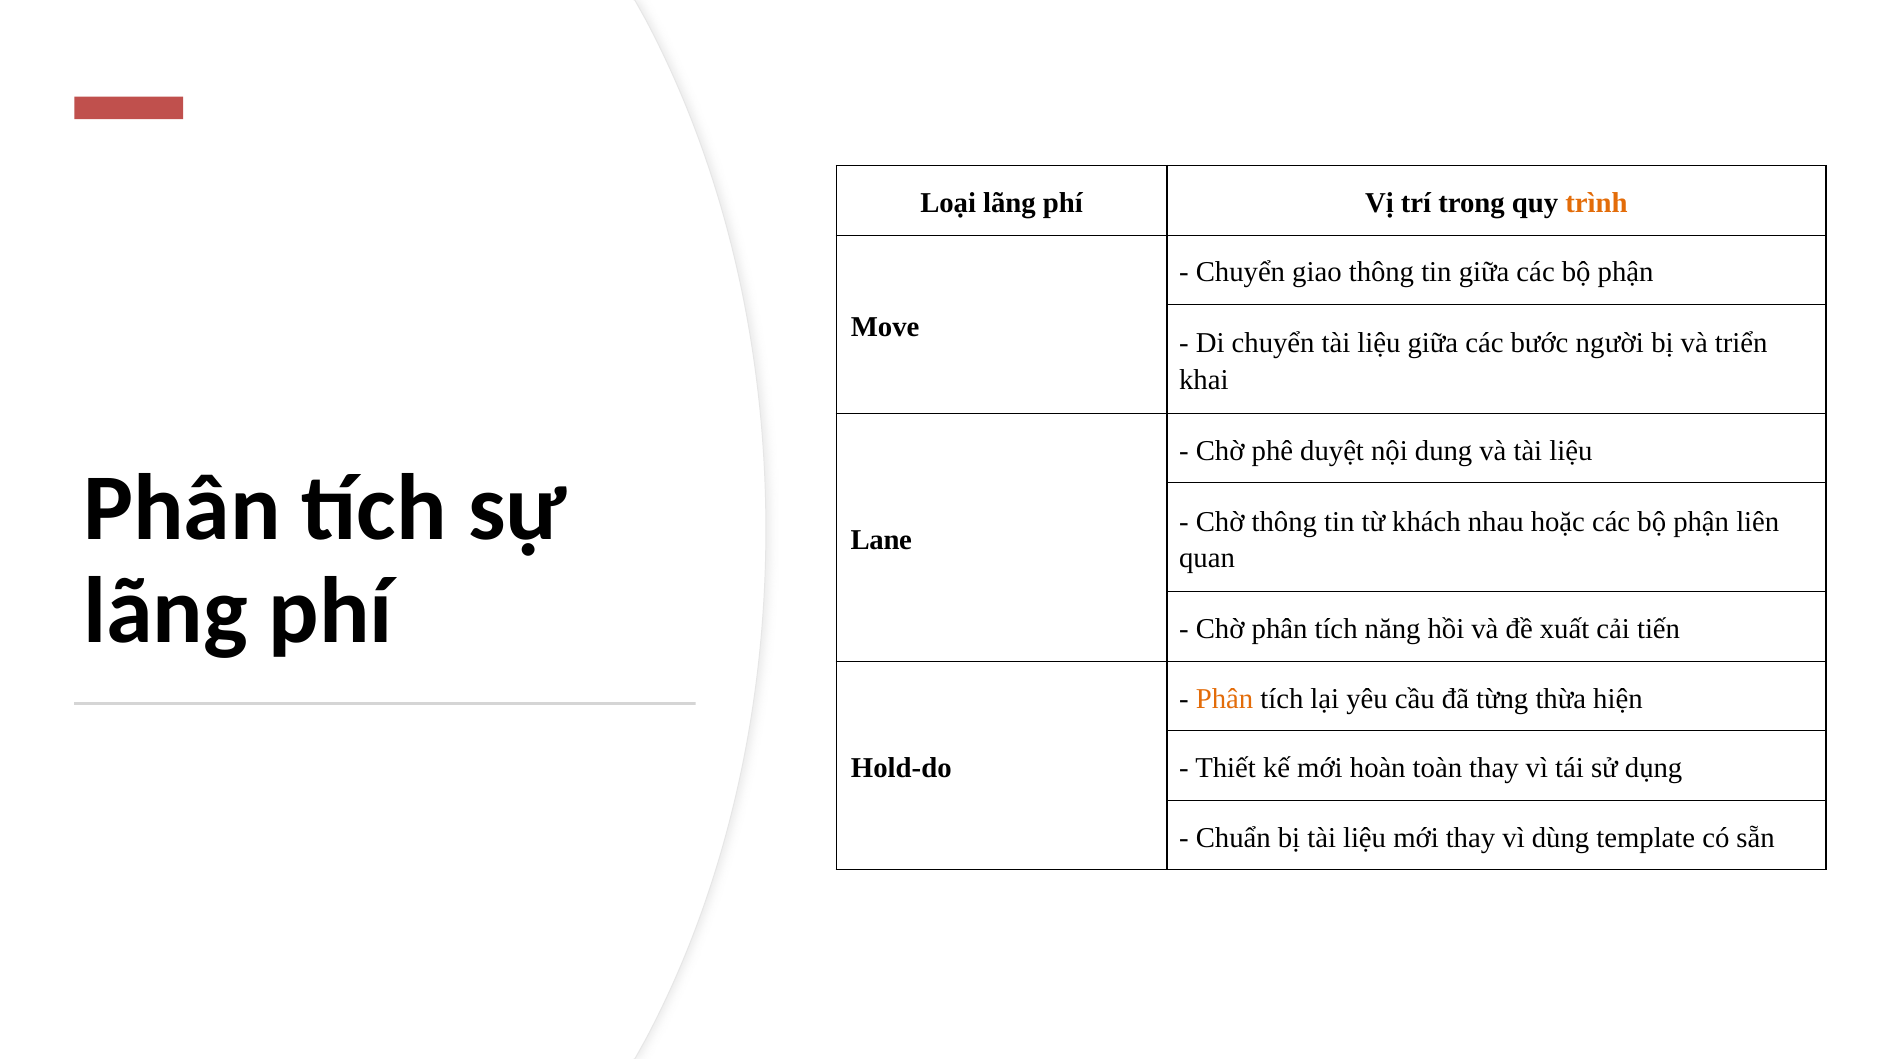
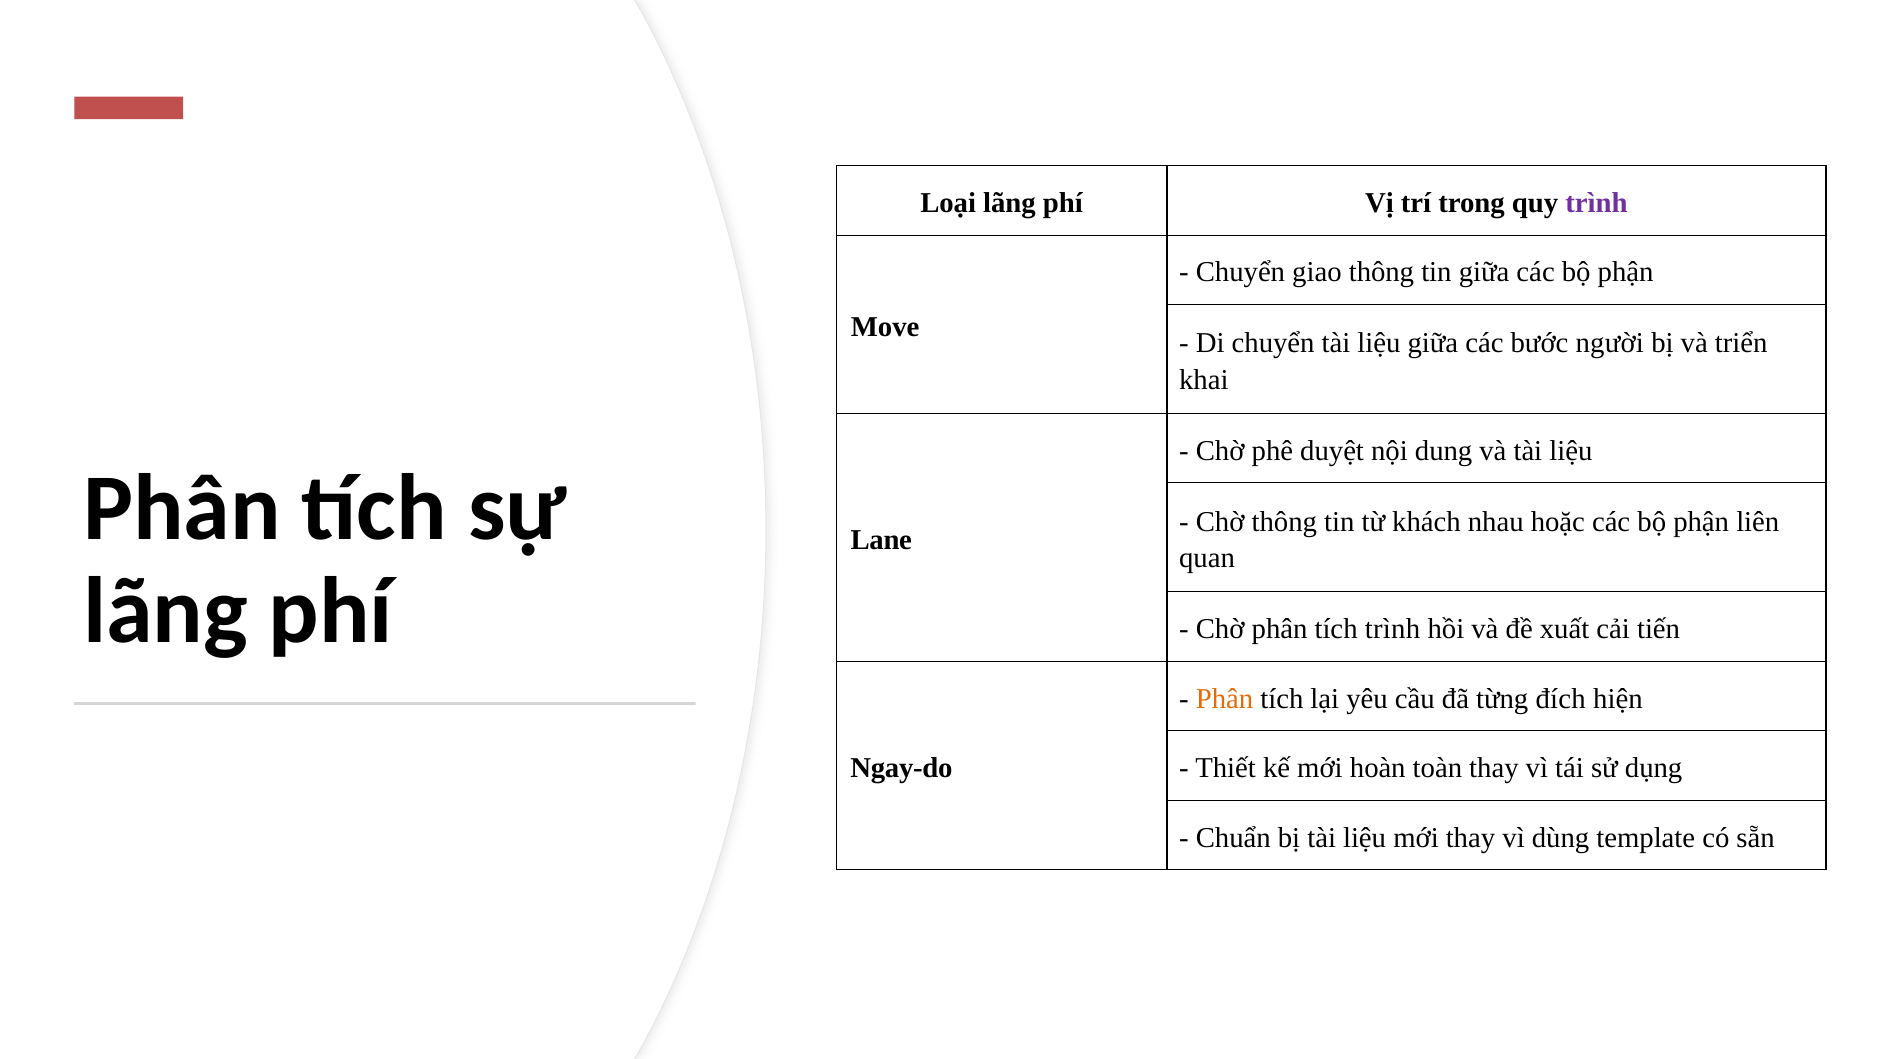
trình at (1596, 203) colour: orange -> purple
tích năng: năng -> trình
thừa: thừa -> đích
Hold-do: Hold-do -> Ngay-do
